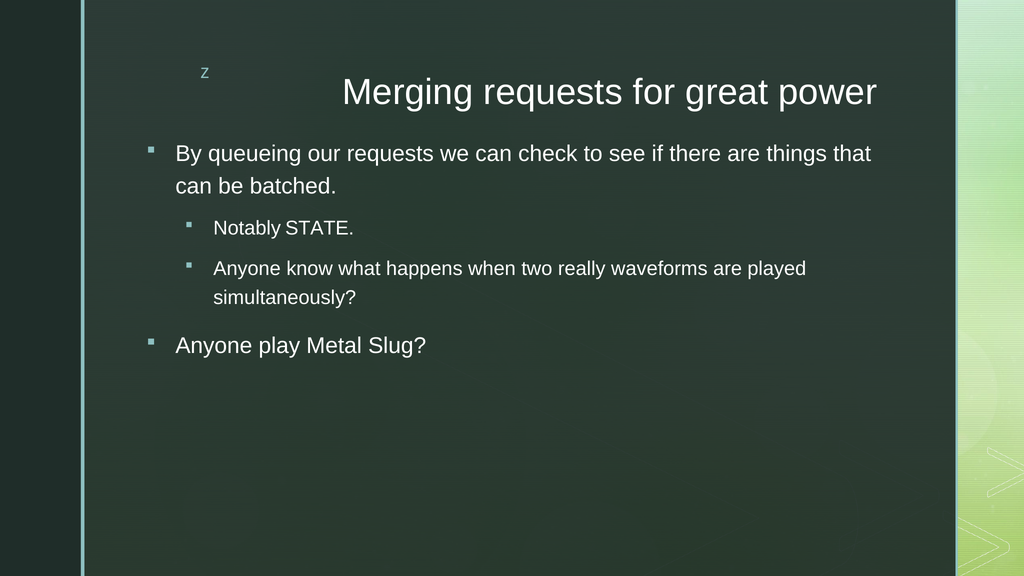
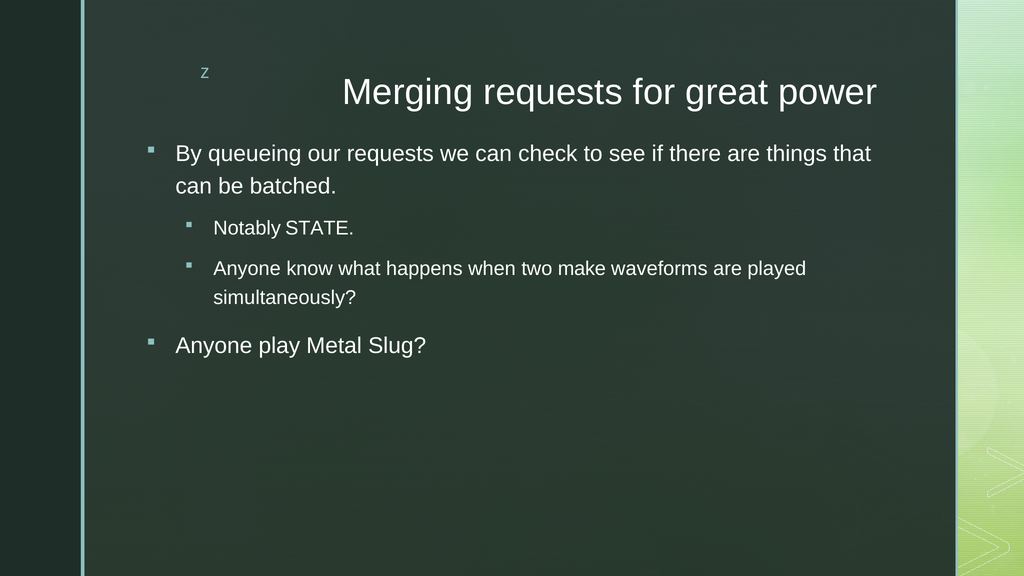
really: really -> make
